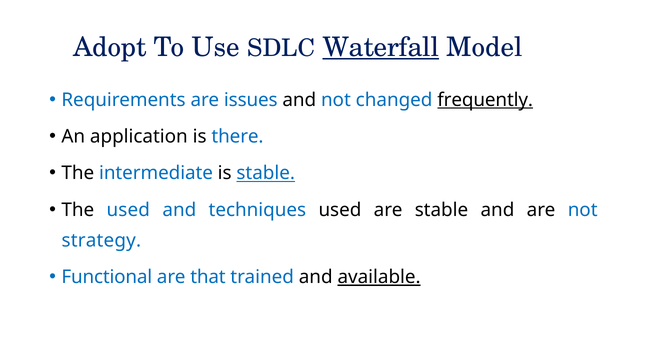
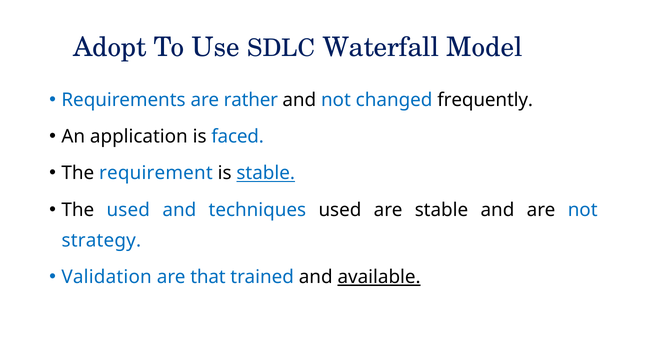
Waterfall underline: present -> none
issues: issues -> rather
frequently underline: present -> none
there: there -> faced
intermediate: intermediate -> requirement
Functional: Functional -> Validation
